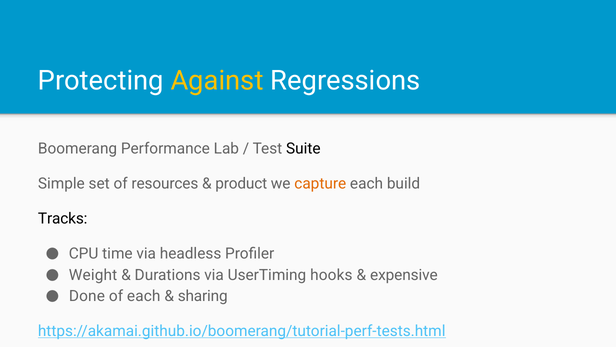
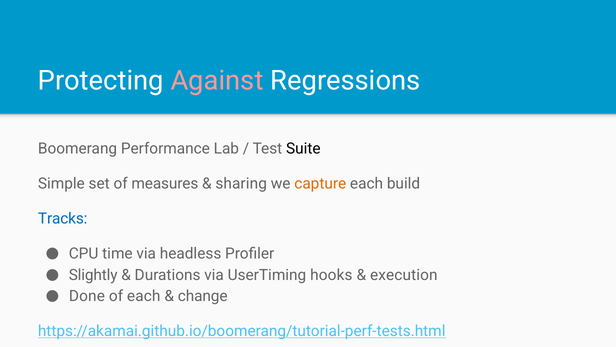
Against colour: yellow -> pink
resources: resources -> measures
product: product -> sharing
Tracks colour: black -> blue
Weight: Weight -> Slightly
expensive: expensive -> execution
sharing: sharing -> change
